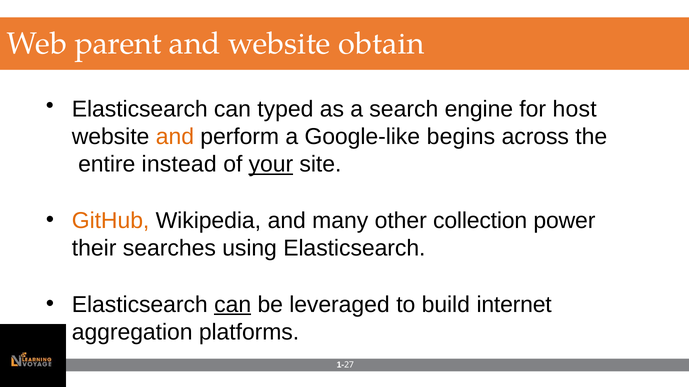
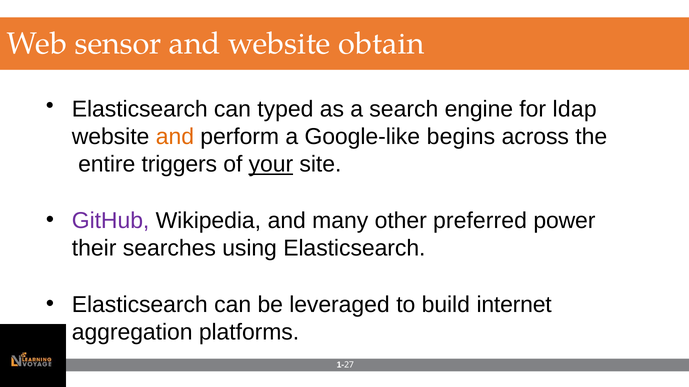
parent: parent -> sensor
host: host -> ldap
instead: instead -> triggers
GitHub colour: orange -> purple
collection: collection -> preferred
can at (233, 305) underline: present -> none
